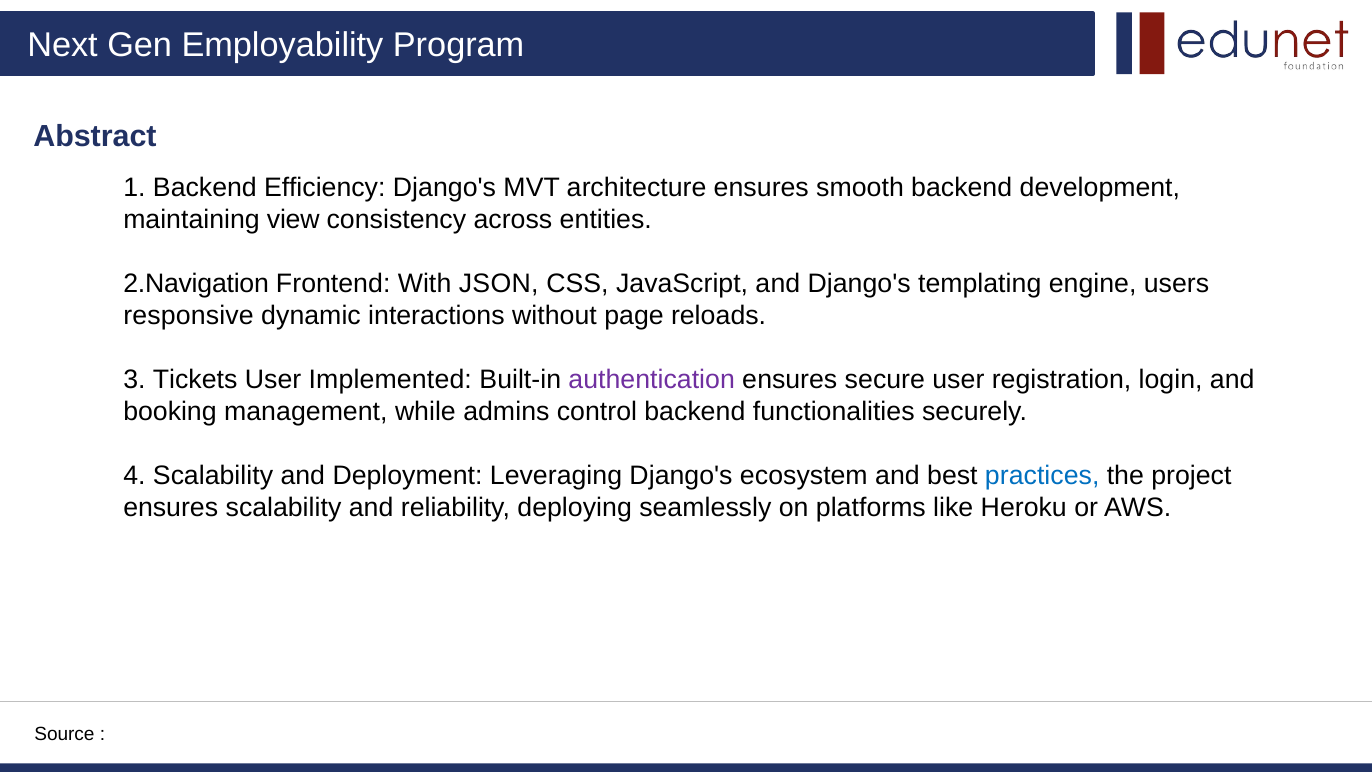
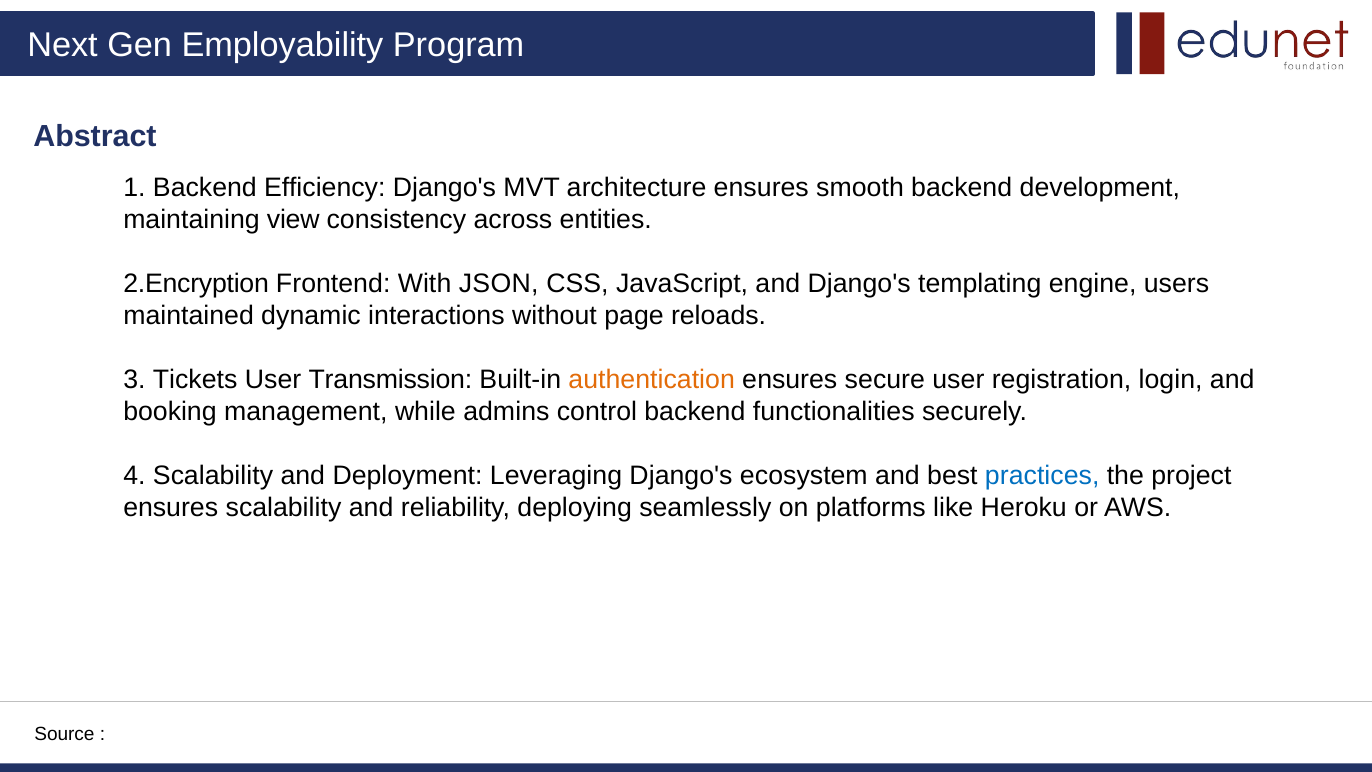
2.Navigation: 2.Navigation -> 2.Encryption
responsive: responsive -> maintained
Implemented: Implemented -> Transmission
authentication colour: purple -> orange
